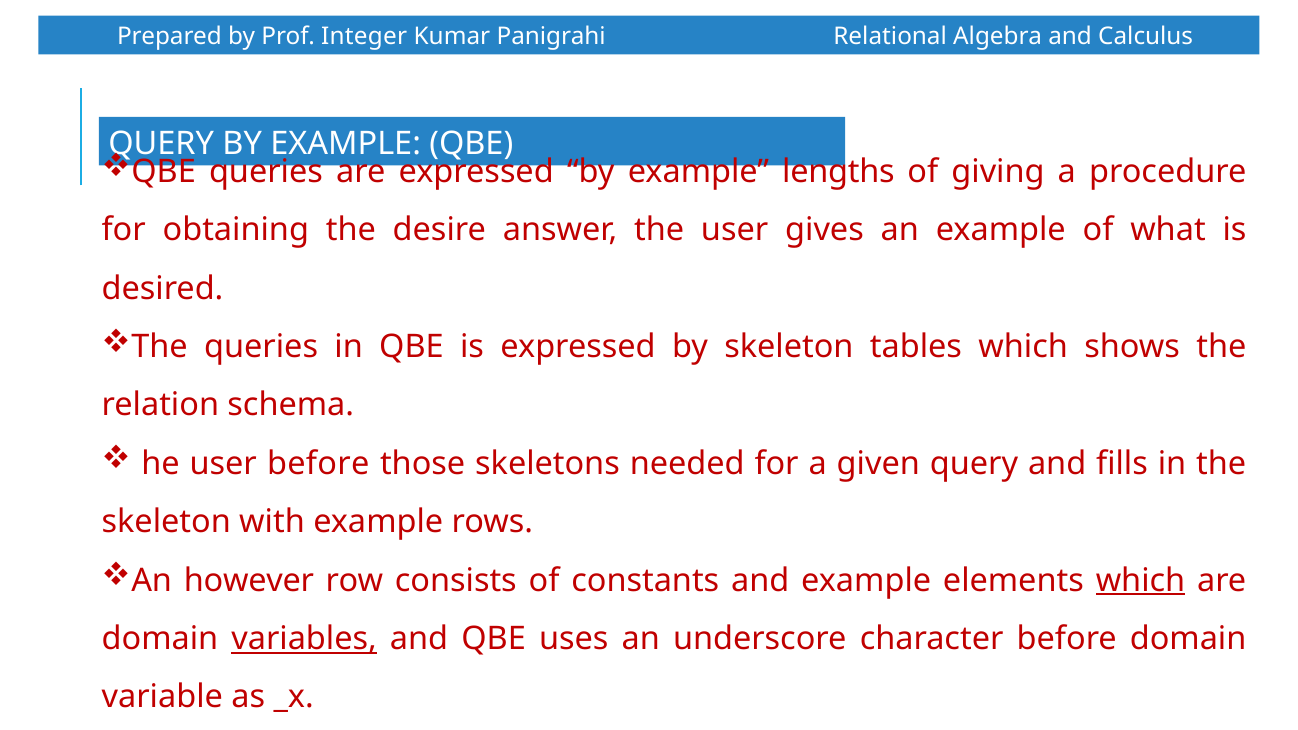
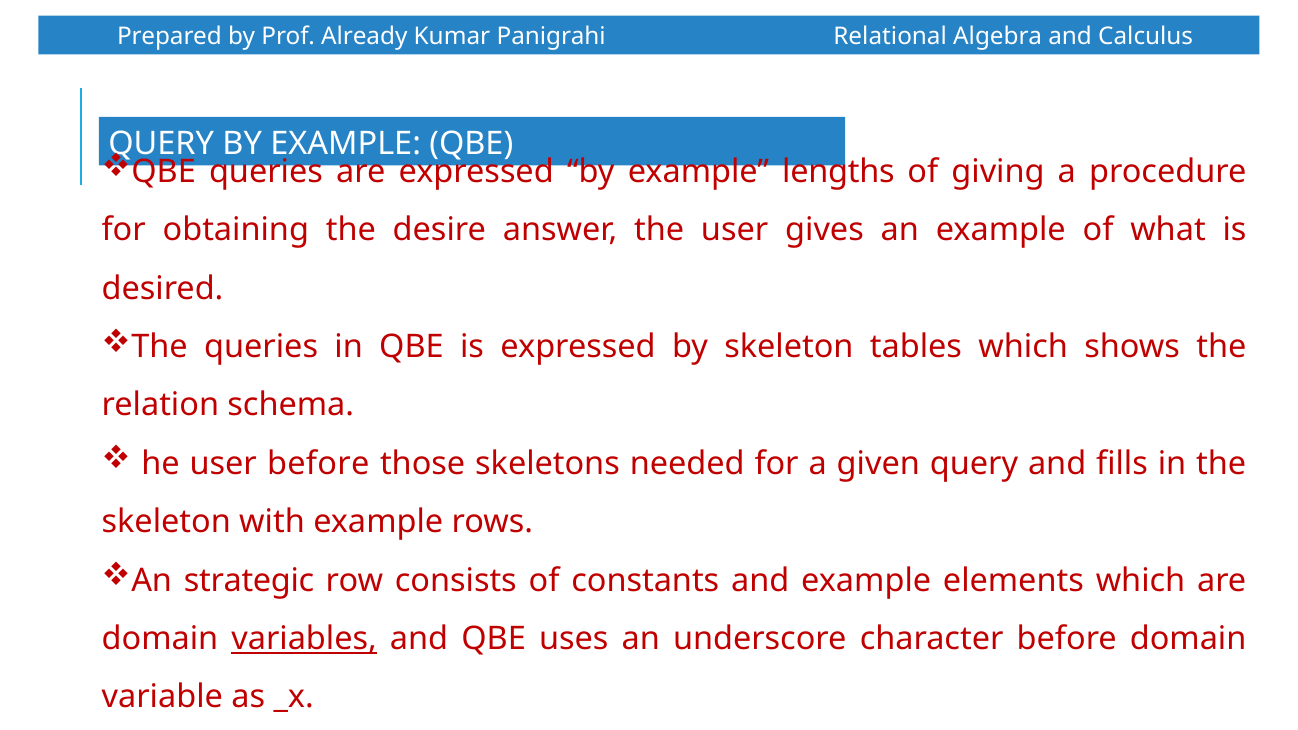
Integer: Integer -> Already
however: however -> strategic
which at (1141, 580) underline: present -> none
